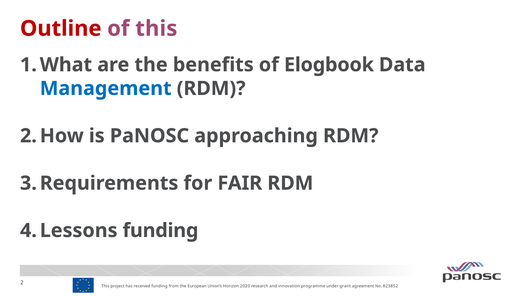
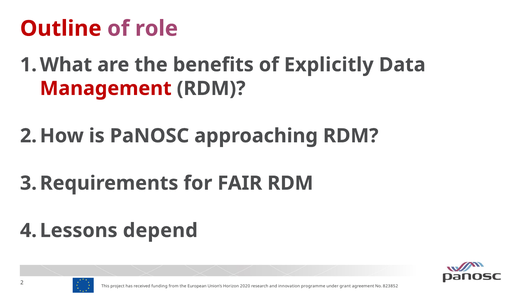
of this: this -> role
Elogbook: Elogbook -> Explicitly
Management colour: blue -> red
funding at (160, 231): funding -> depend
